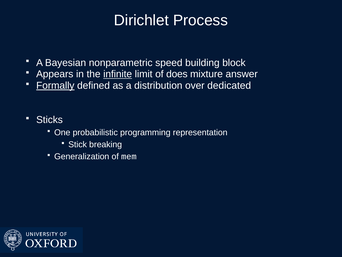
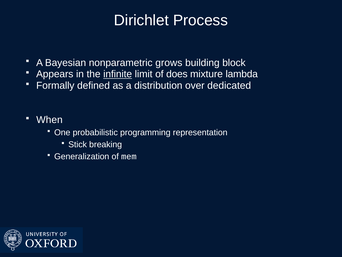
speed: speed -> grows
answer: answer -> lambda
Formally underline: present -> none
Sticks: Sticks -> When
